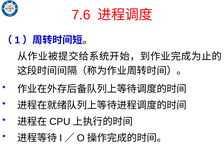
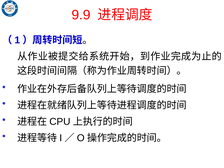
7.6: 7.6 -> 9.9
